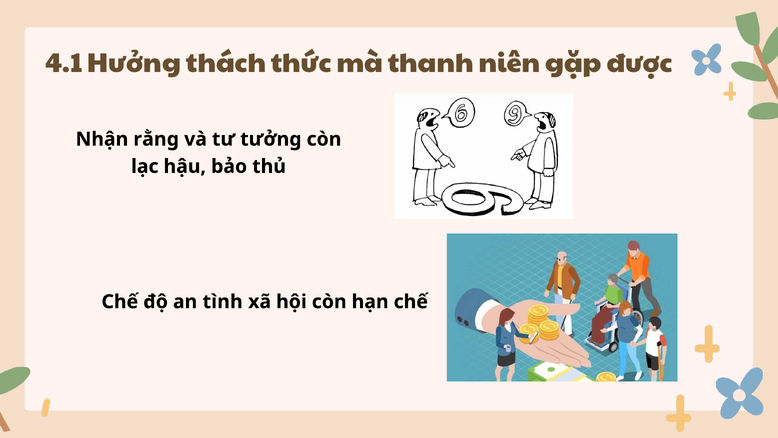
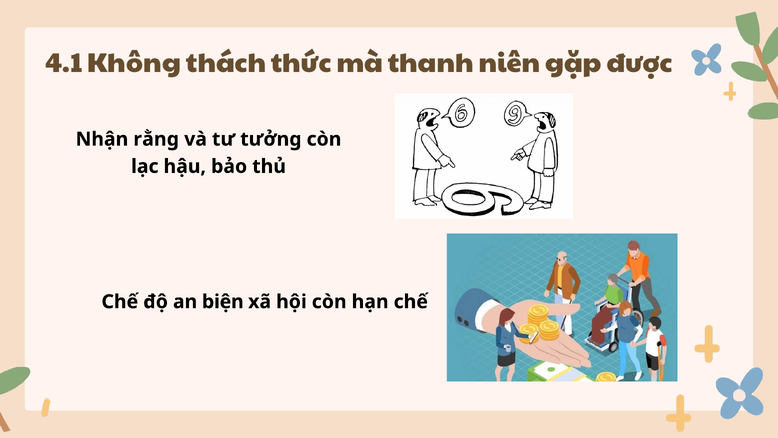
Hưởng: Hưởng -> Không
tình: tình -> biện
